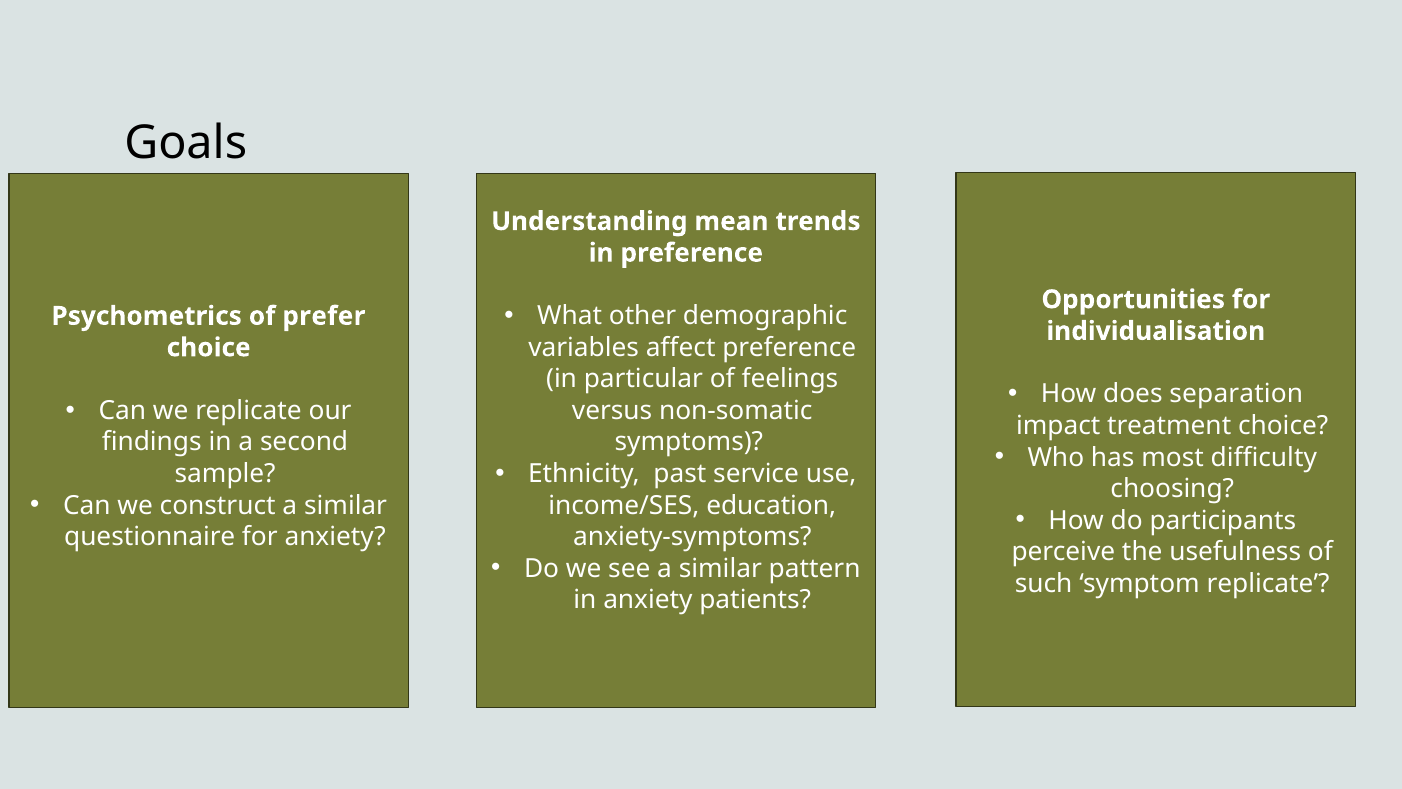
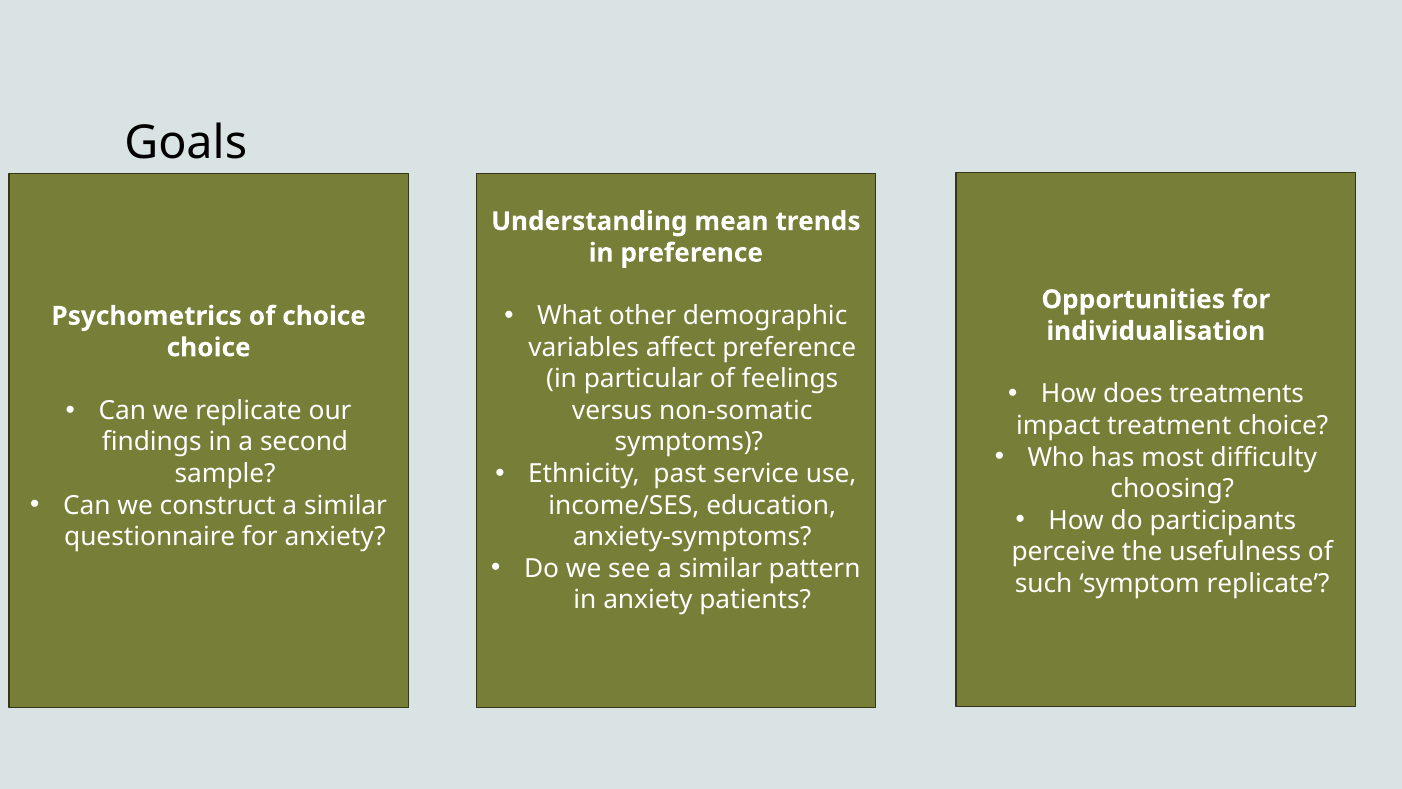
of prefer: prefer -> choice
separation: separation -> treatments
